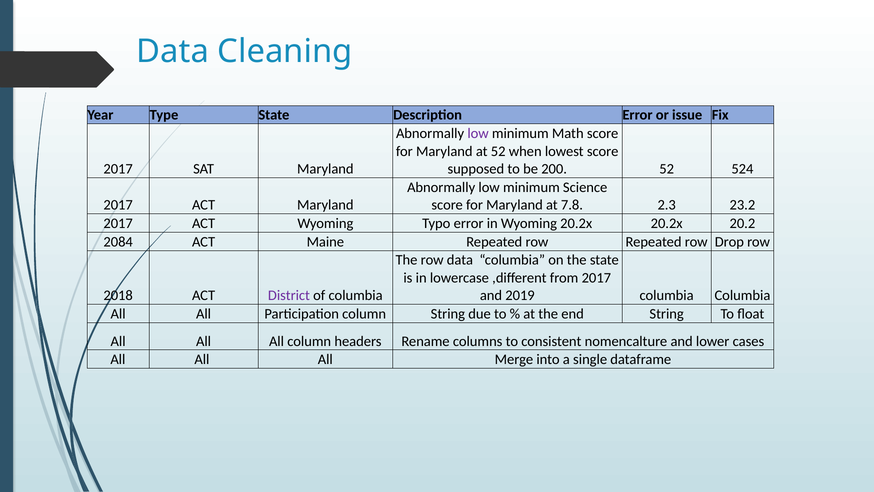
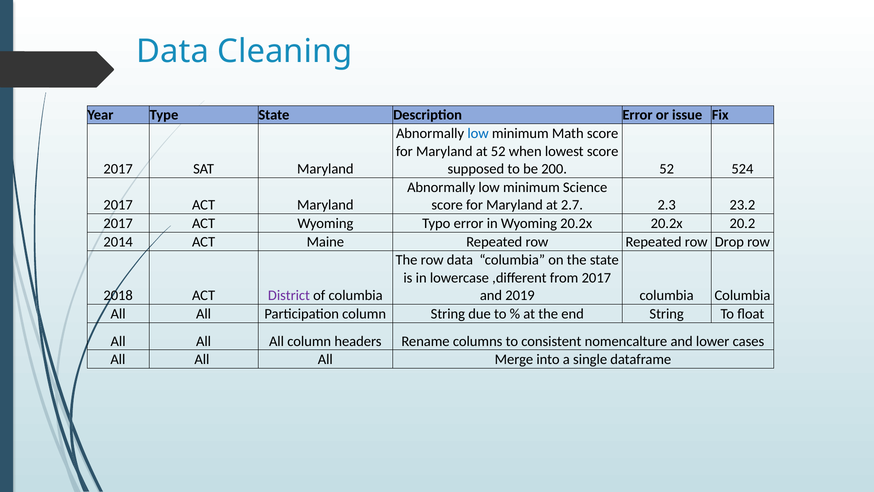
low at (478, 133) colour: purple -> blue
7.8: 7.8 -> 2.7
2084: 2084 -> 2014
